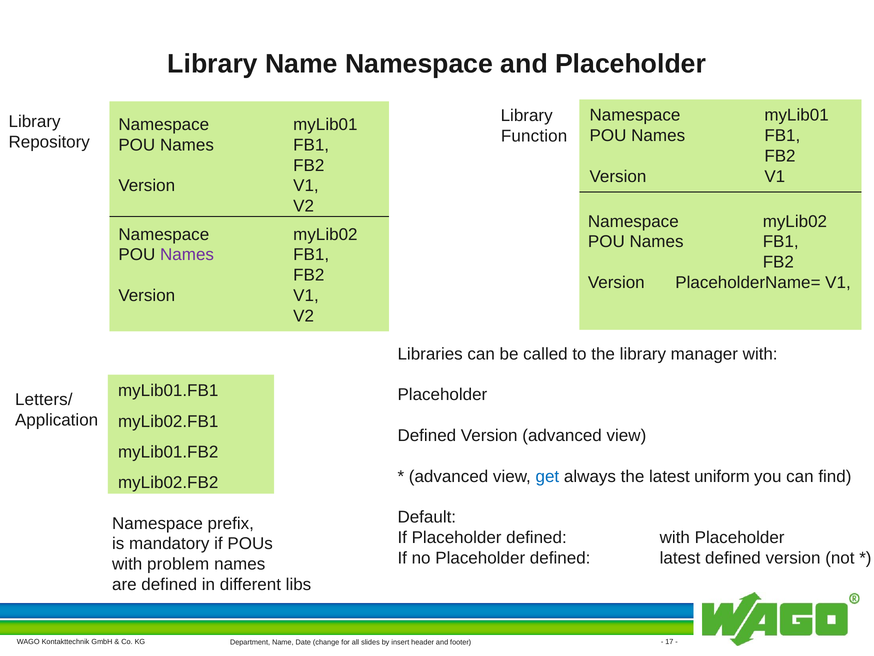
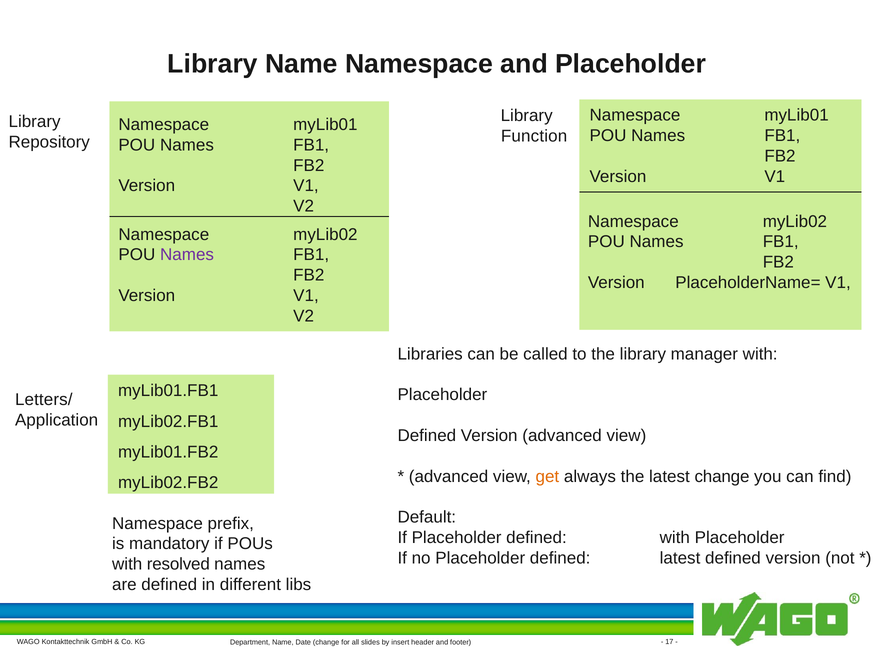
get colour: blue -> orange
latest uniform: uniform -> change
problem: problem -> resolved
